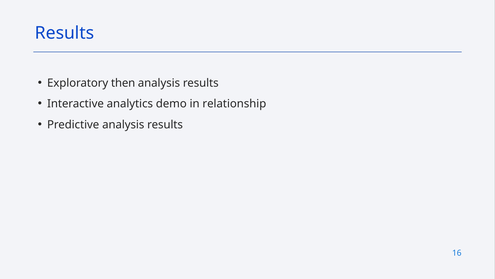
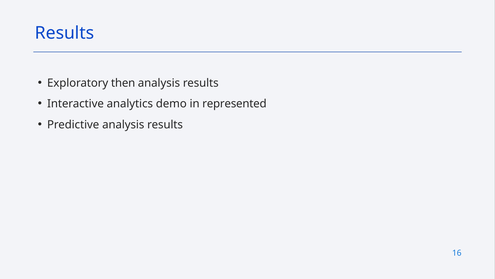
relationship: relationship -> represented
